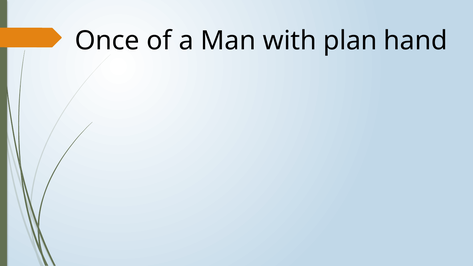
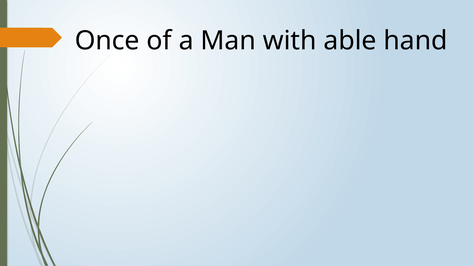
plan: plan -> able
